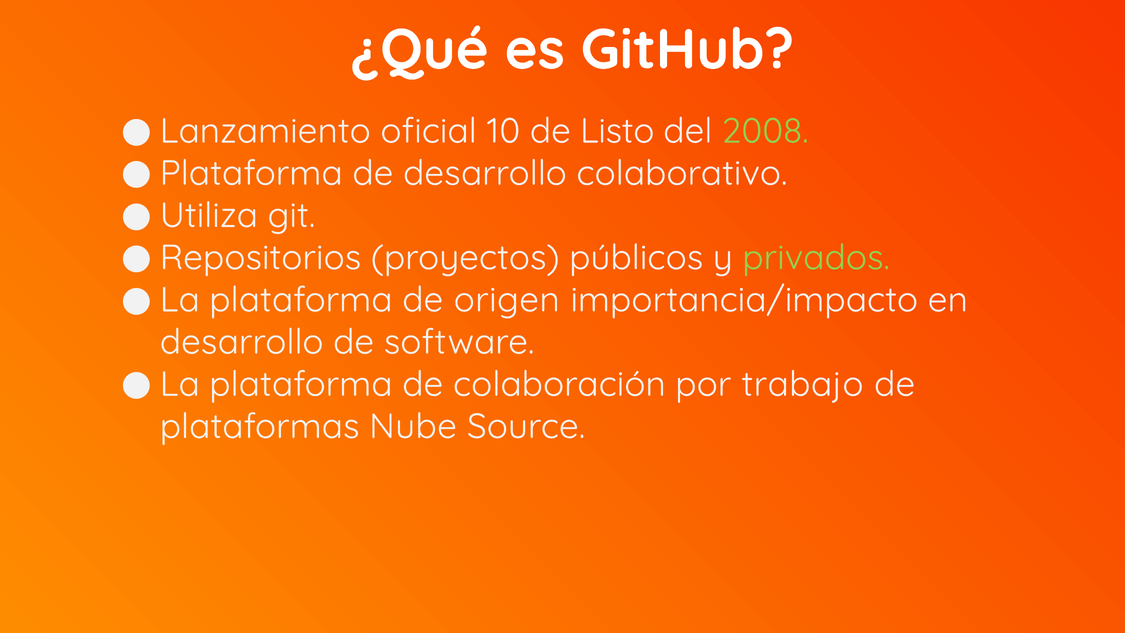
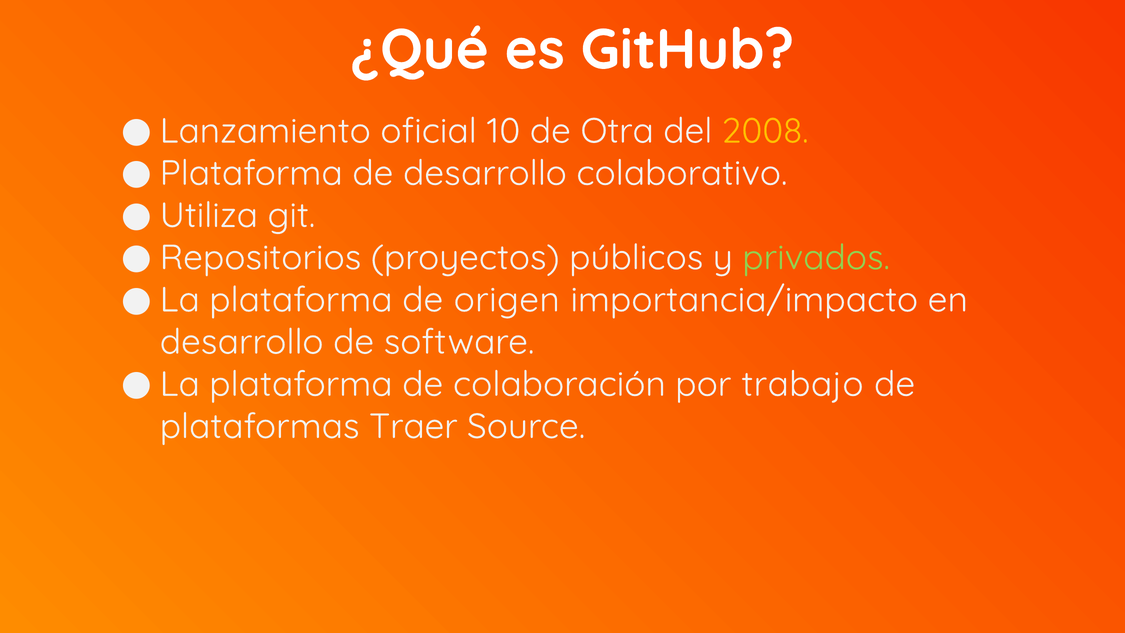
Listo: Listo -> Otra
2008 colour: light green -> yellow
Nube: Nube -> Traer
